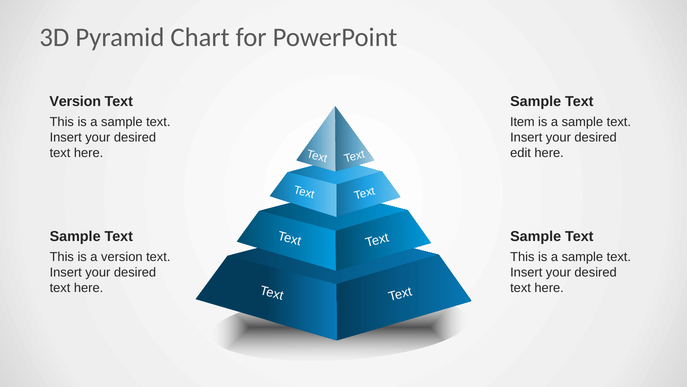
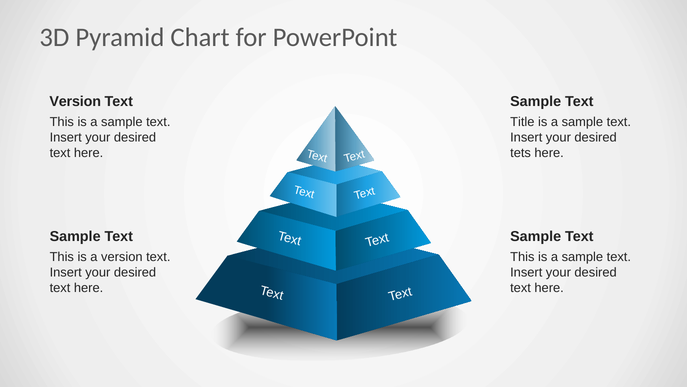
Item: Item -> Title
edit: edit -> tets
